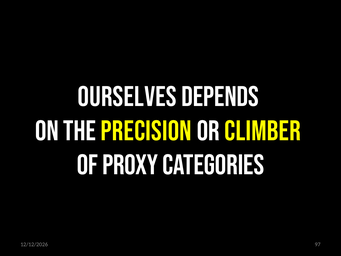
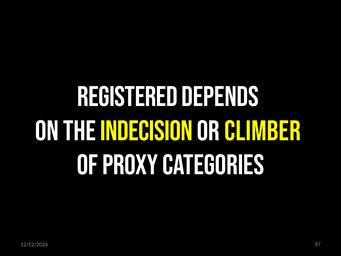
OURSELVES: OURSELVES -> REGISTERED
PRECISION: PRECISION -> INDECISION
